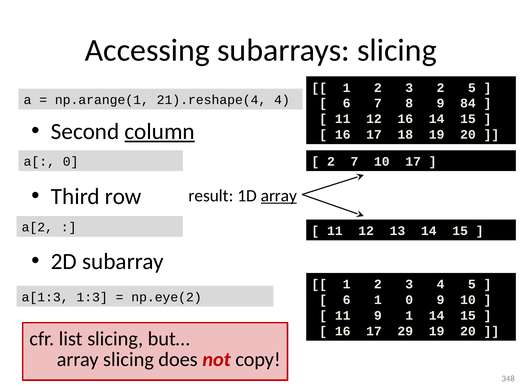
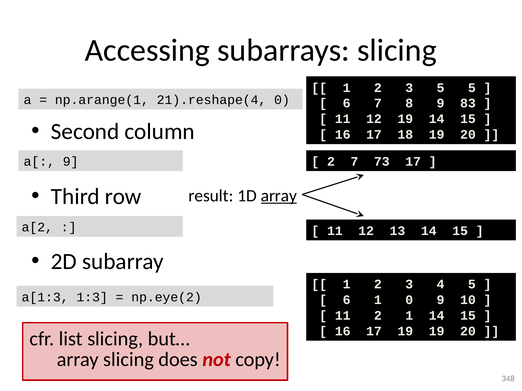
3 2: 2 -> 5
21).reshape(4 4: 4 -> 0
84: 84 -> 83
12 16: 16 -> 19
column underline: present -> none
a[ 0: 0 -> 9
7 10: 10 -> 73
11 9: 9 -> 2
17 29: 29 -> 19
